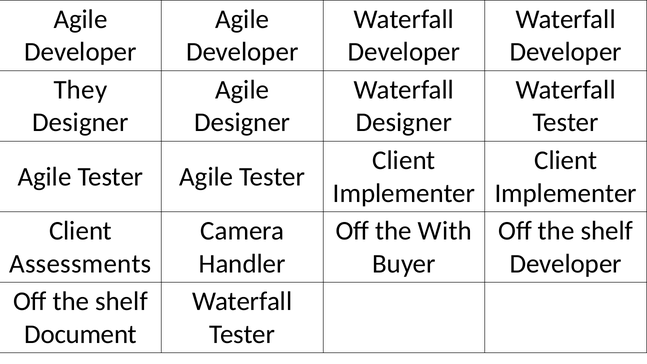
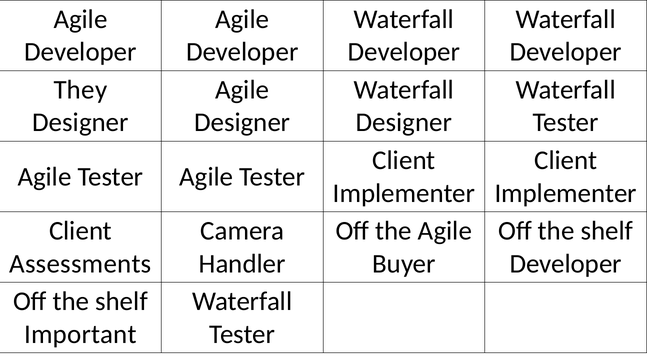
the With: With -> Agile
Document: Document -> Important
